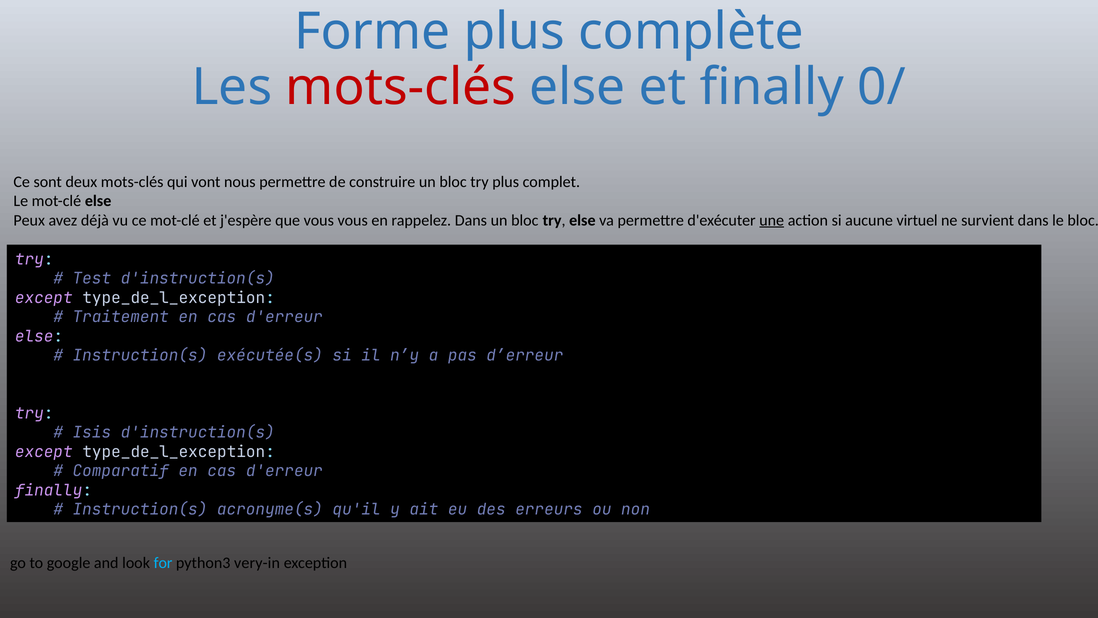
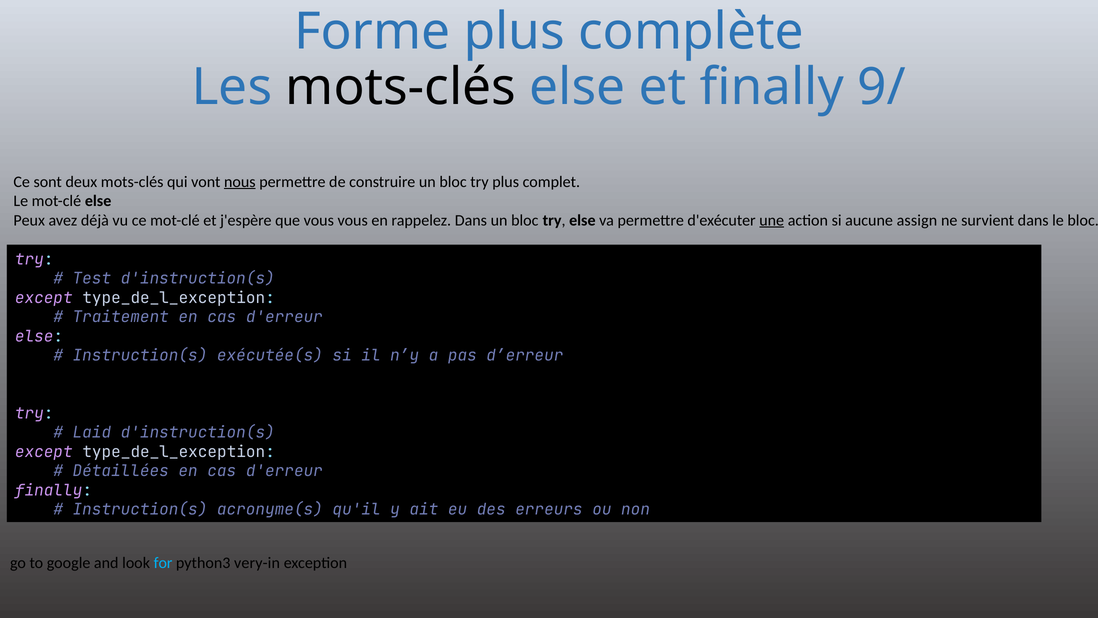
mots-clés at (401, 87) colour: red -> black
0/: 0/ -> 9/
nous underline: none -> present
virtuel: virtuel -> assign
Isis: Isis -> Laid
Comparatif: Comparatif -> Détaillées
